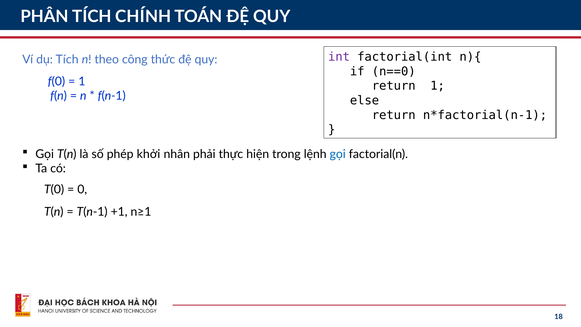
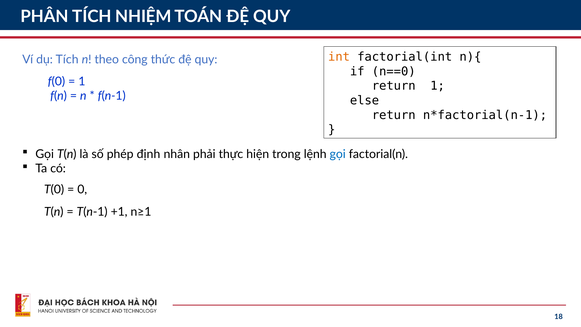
CHÍNH: CHÍNH -> NHIỆM
int colour: purple -> orange
khởi: khởi -> định
